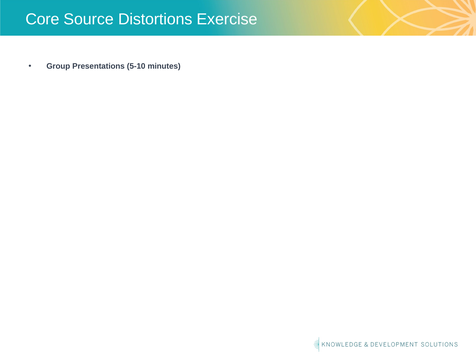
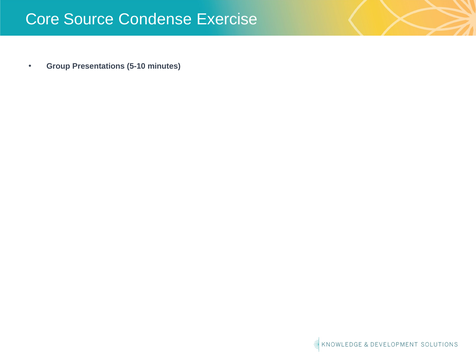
Distortions: Distortions -> Condense
